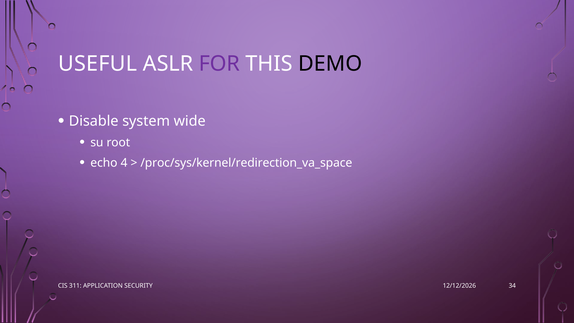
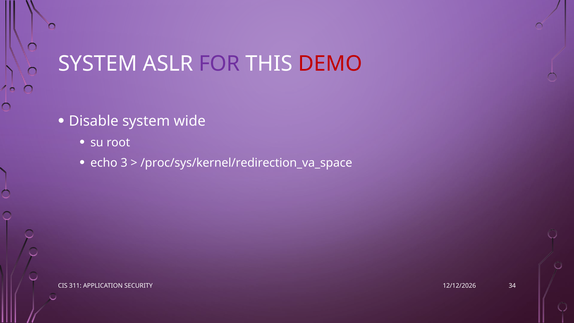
USEFUL at (98, 64): USEFUL -> SYSTEM
DEMO colour: black -> red
4: 4 -> 3
